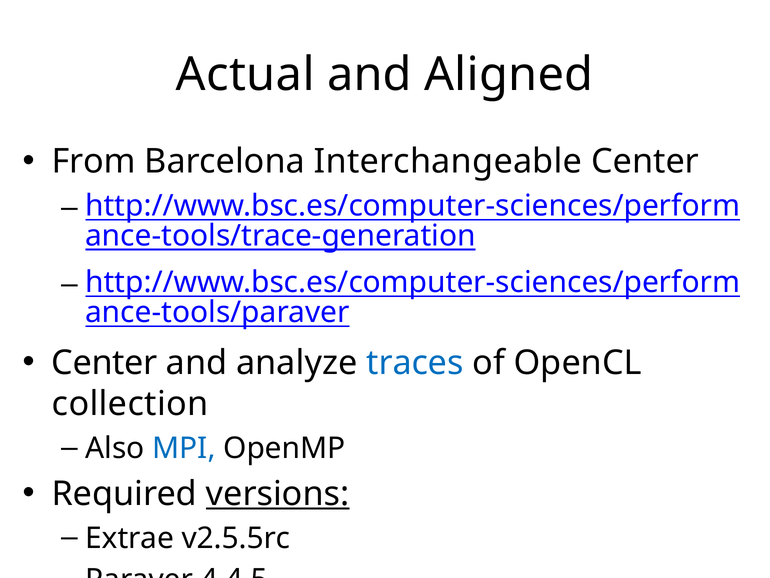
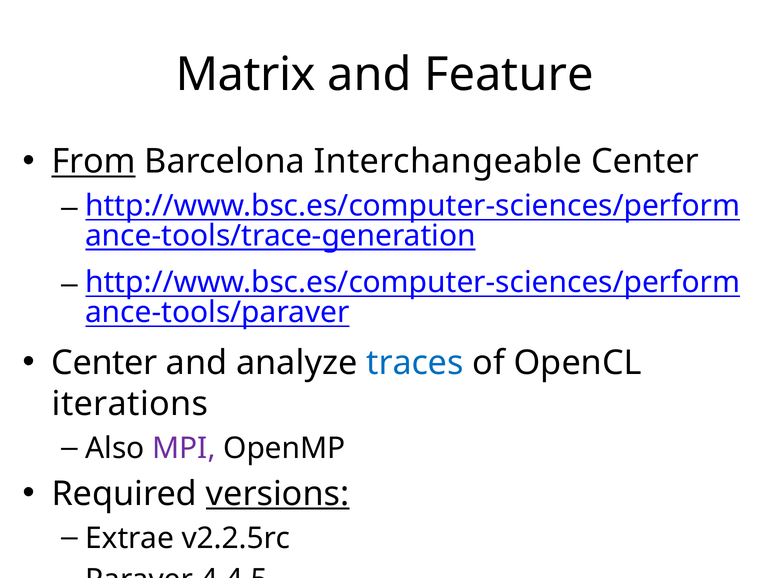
Actual: Actual -> Matrix
Aligned: Aligned -> Feature
From underline: none -> present
collection: collection -> iterations
MPI colour: blue -> purple
v2.5.5rc: v2.5.5rc -> v2.2.5rc
